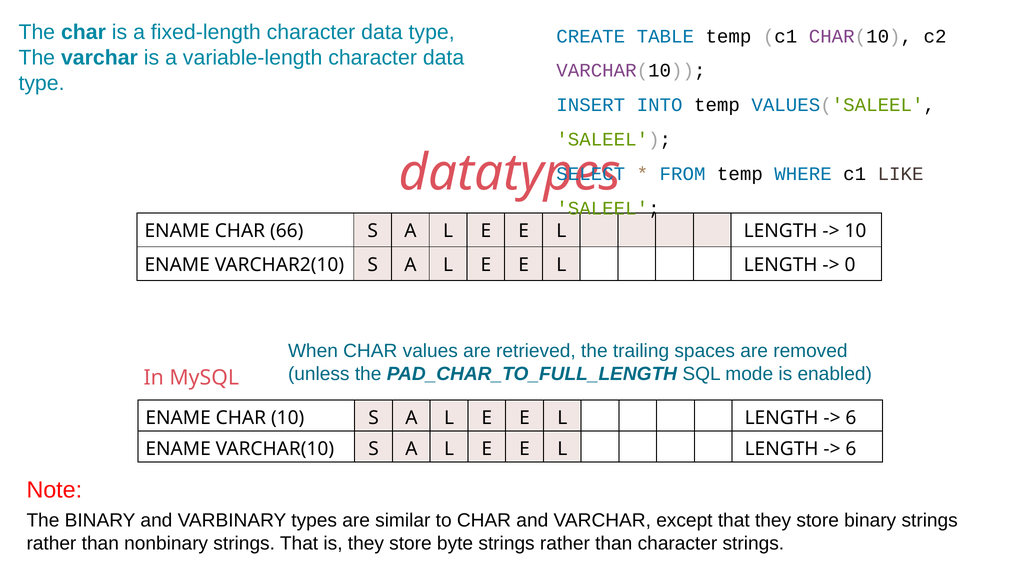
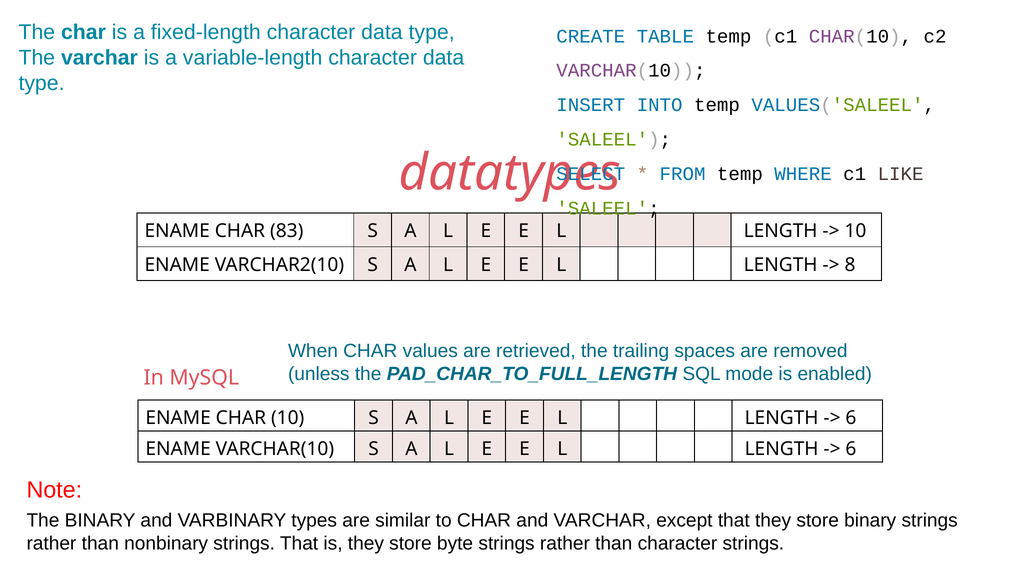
66: 66 -> 83
0: 0 -> 8
